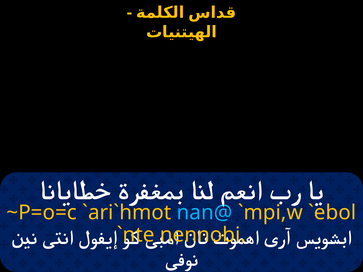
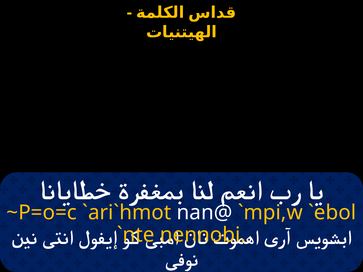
nan@ colour: light blue -> white
